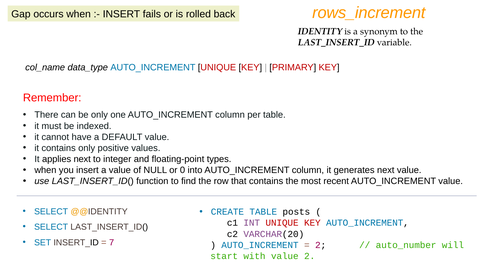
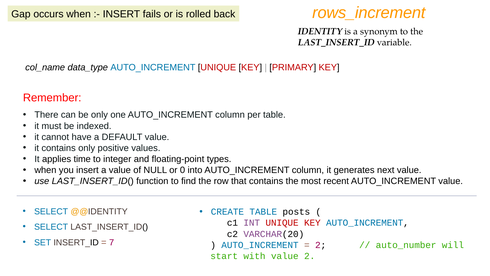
applies next: next -> time
